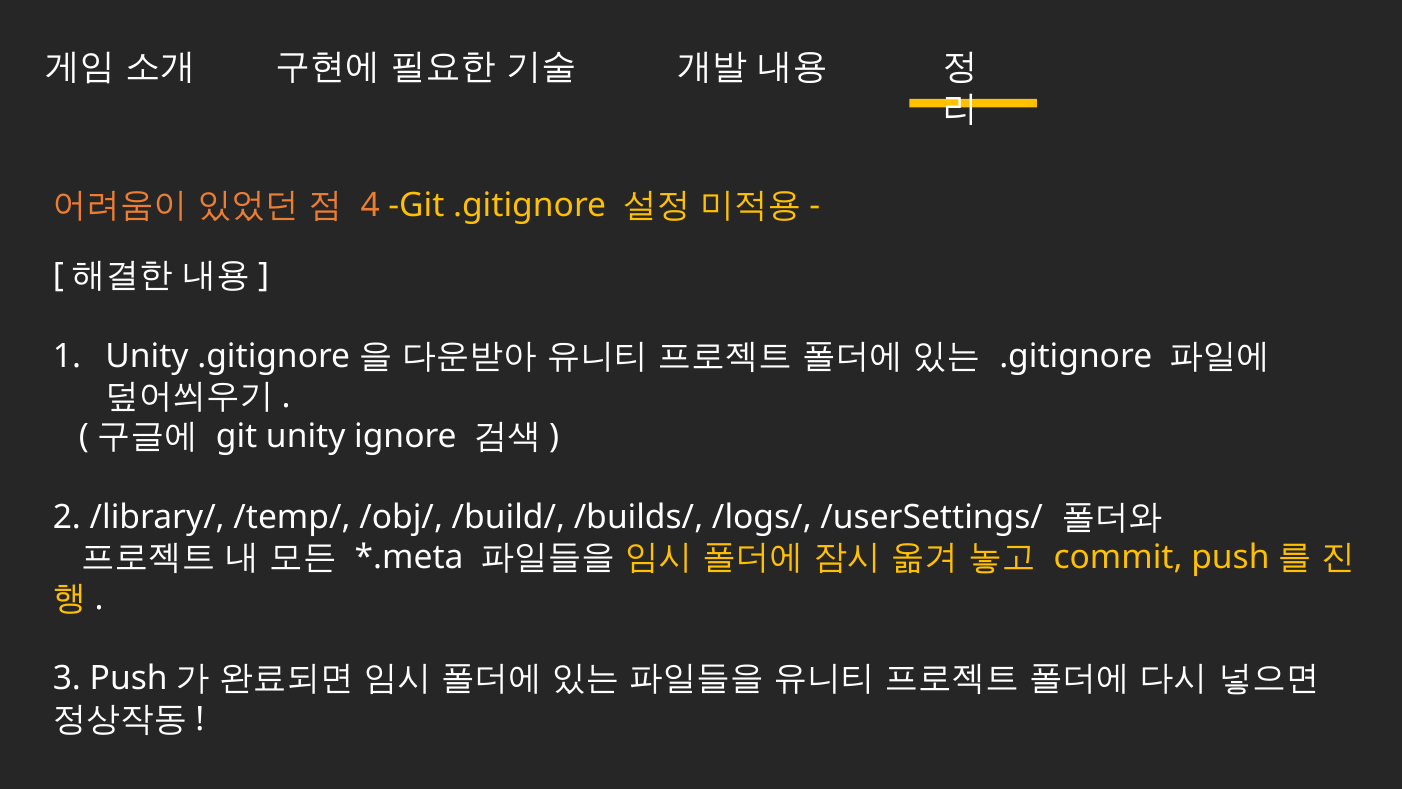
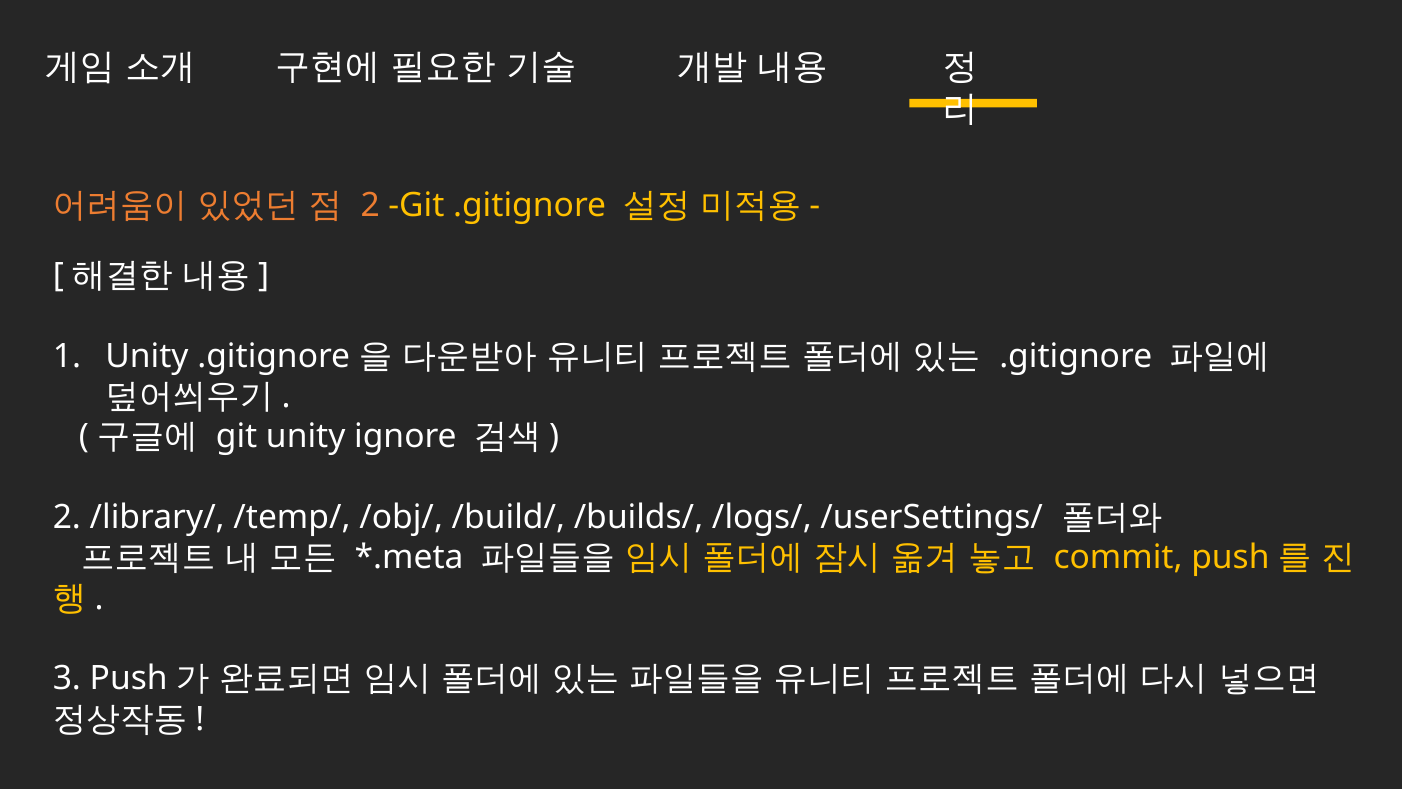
4 at (370, 206): 4 -> 2
